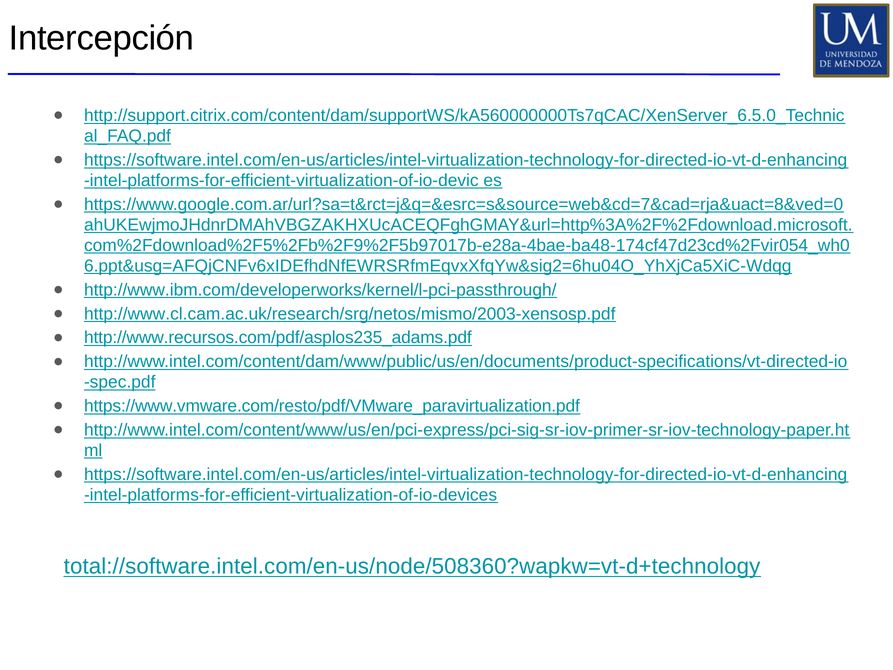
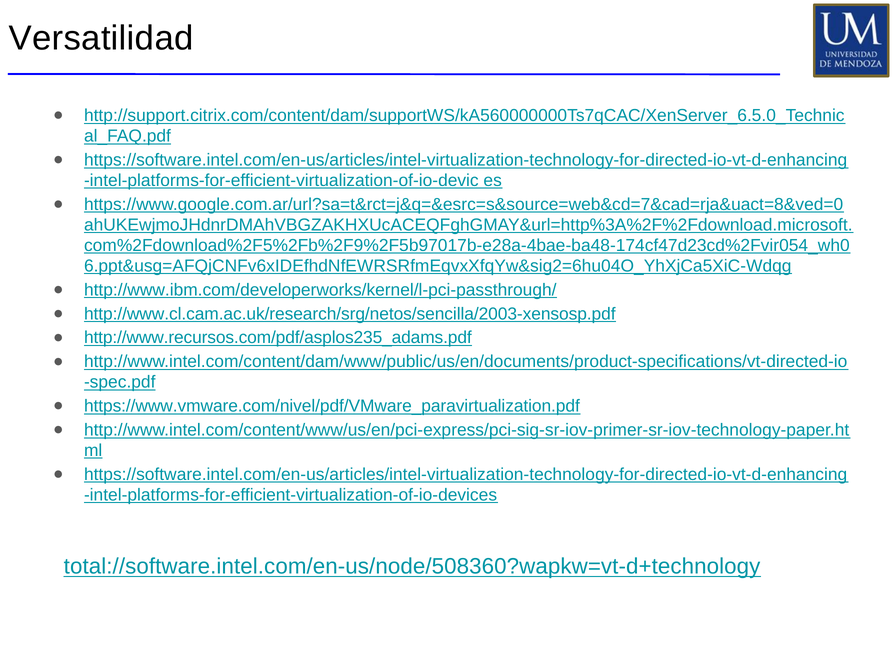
Intercepción: Intercepción -> Versatilidad
http://www.cl.cam.ac.uk/research/srg/netos/mismo/2003-xensosp.pdf: http://www.cl.cam.ac.uk/research/srg/netos/mismo/2003-xensosp.pdf -> http://www.cl.cam.ac.uk/research/srg/netos/sencilla/2003-xensosp.pdf
https://www.vmware.com/resto/pdf/VMware_paravirtualization.pdf: https://www.vmware.com/resto/pdf/VMware_paravirtualization.pdf -> https://www.vmware.com/nivel/pdf/VMware_paravirtualization.pdf
